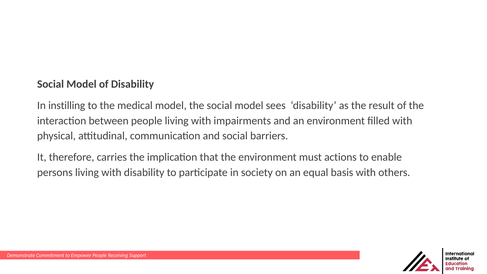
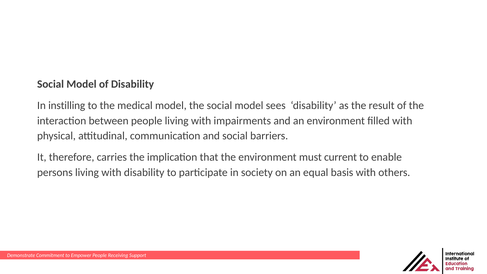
actions: actions -> current
